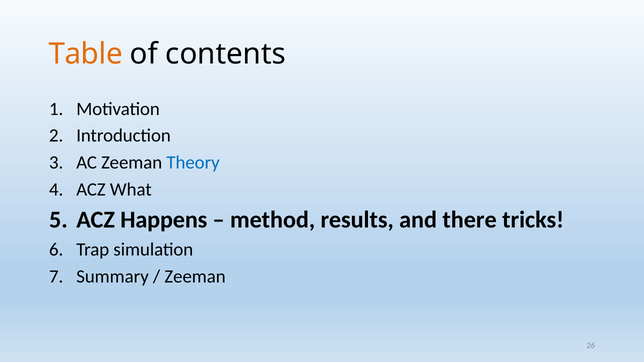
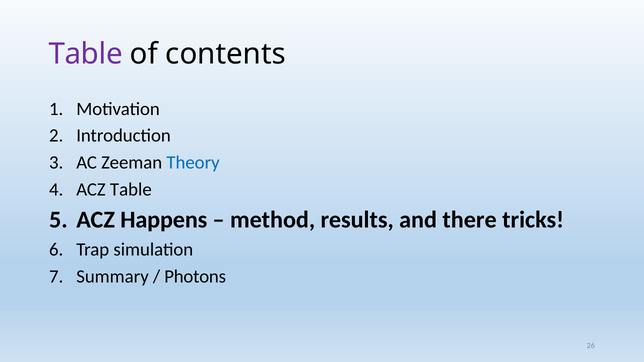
Table at (86, 54) colour: orange -> purple
ACZ What: What -> Table
Zeeman at (195, 277): Zeeman -> Photons
